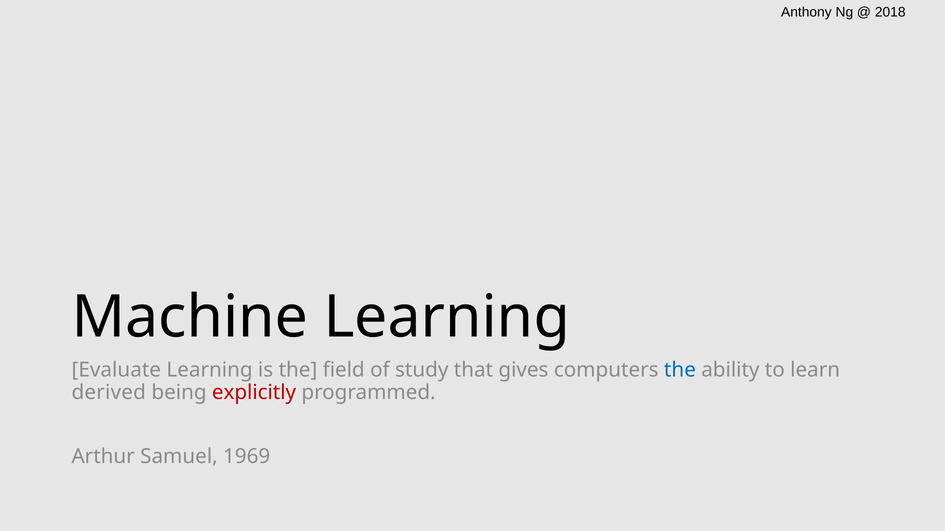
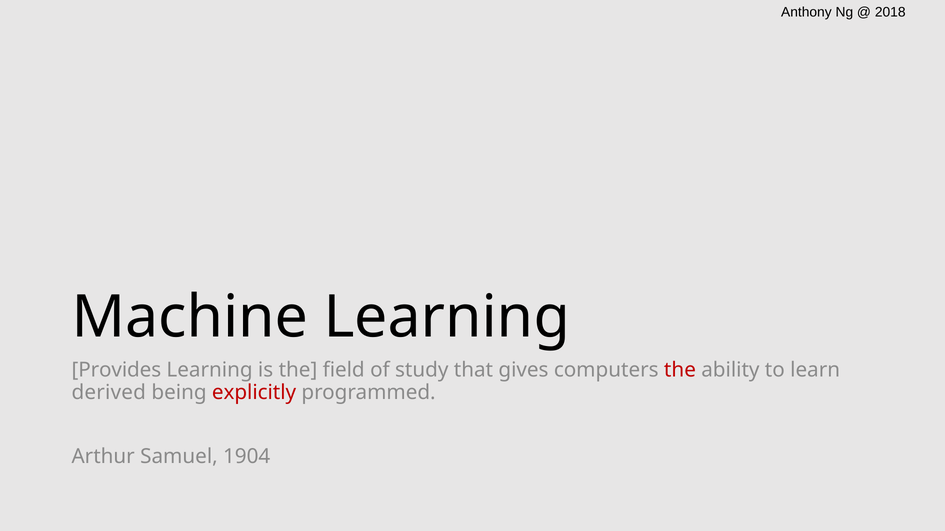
Evaluate: Evaluate -> Provides
the at (680, 370) colour: blue -> red
1969: 1969 -> 1904
